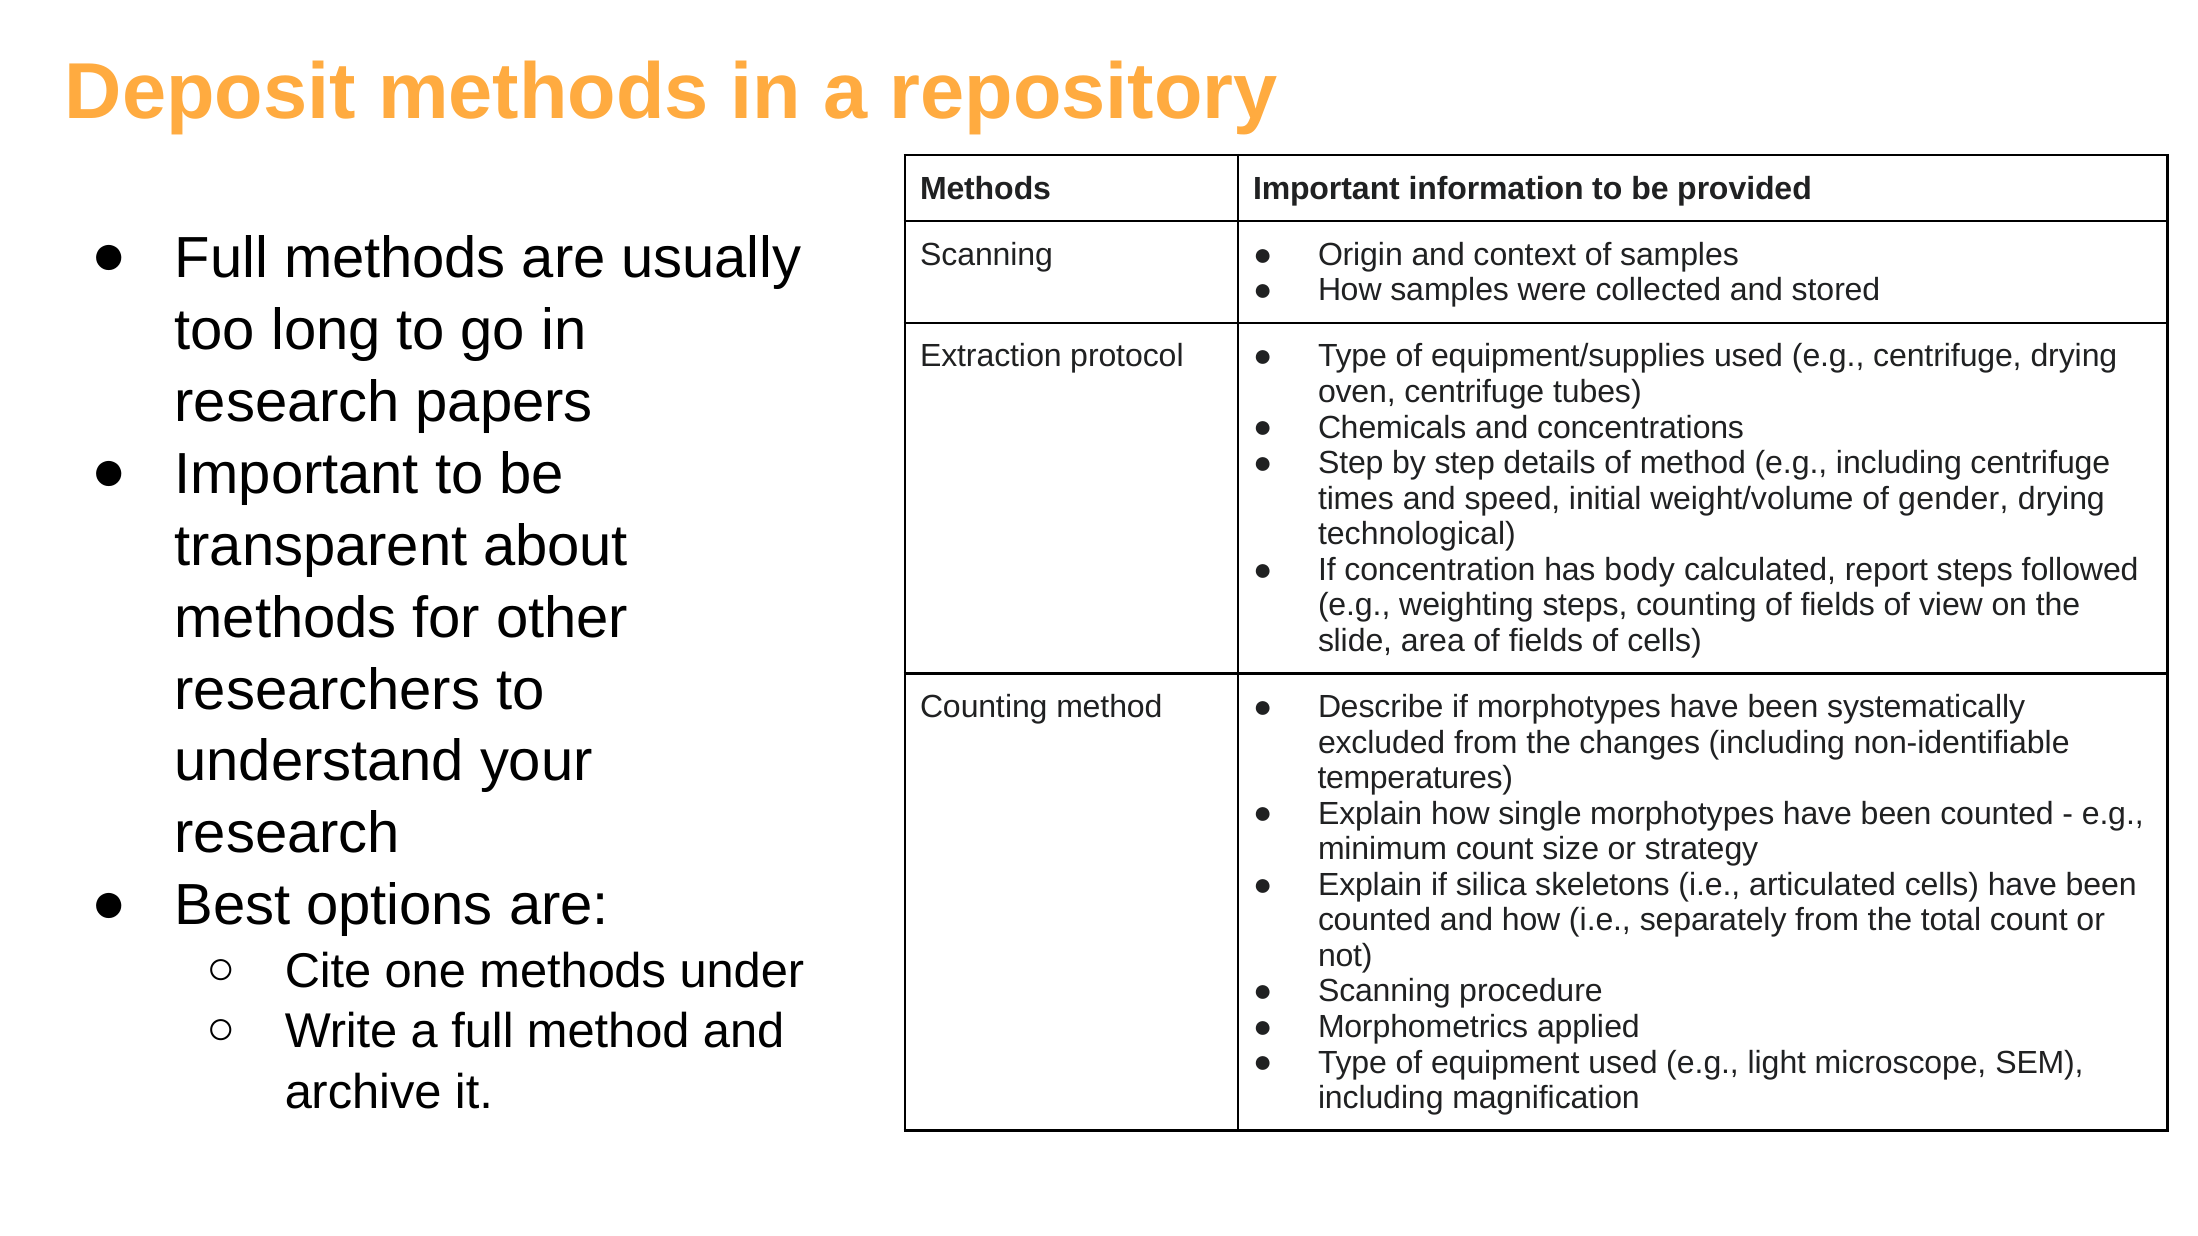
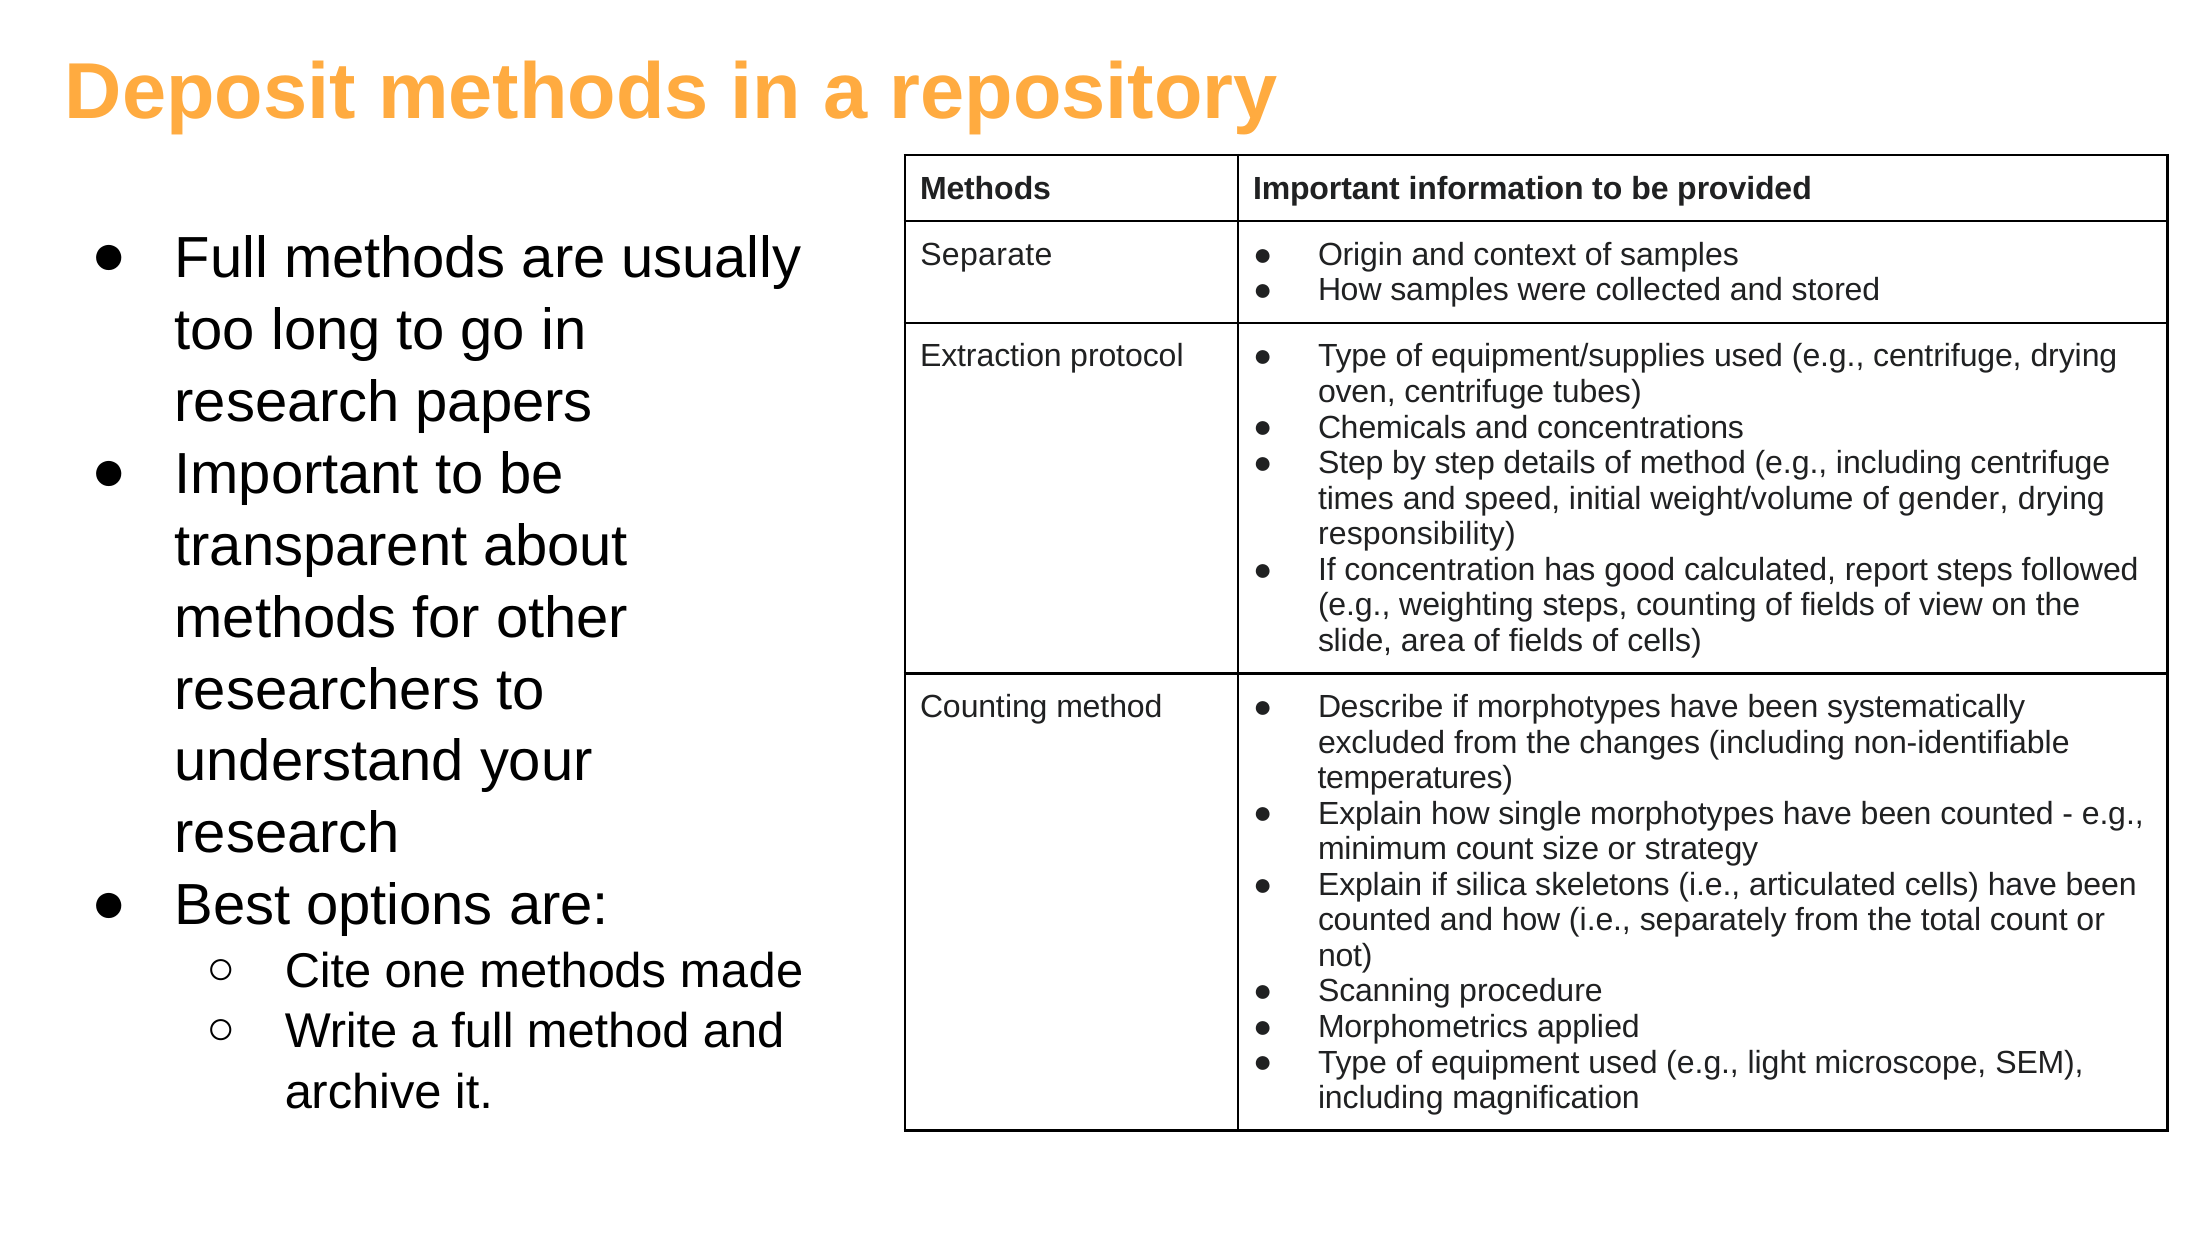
Scanning at (987, 255): Scanning -> Separate
technological: technological -> responsibility
body: body -> good
under: under -> made
